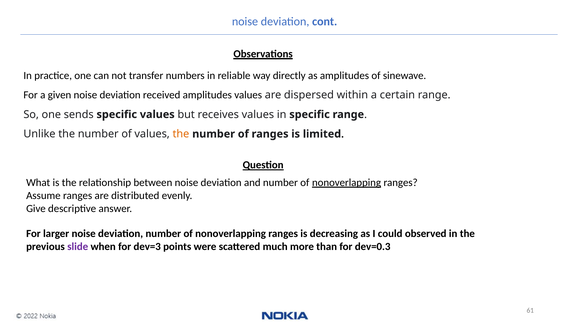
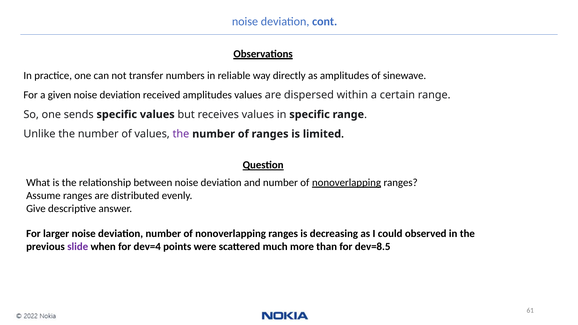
the at (181, 134) colour: orange -> purple
dev=3: dev=3 -> dev=4
dev=0.3: dev=0.3 -> dev=8.5
